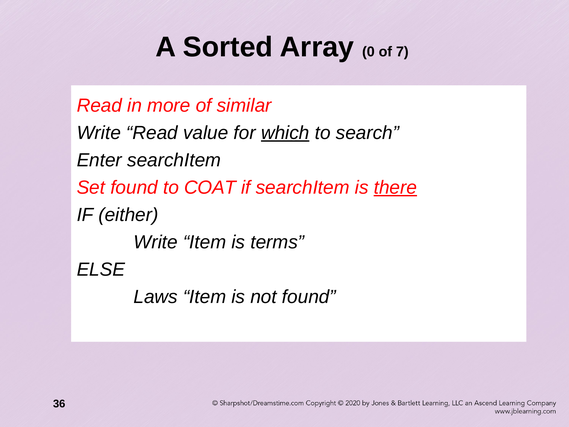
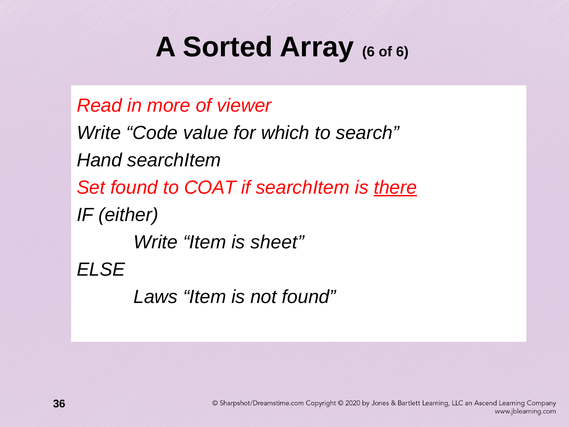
Array 0: 0 -> 6
of 7: 7 -> 6
similar: similar -> viewer
Write Read: Read -> Code
which underline: present -> none
Enter: Enter -> Hand
terms: terms -> sheet
